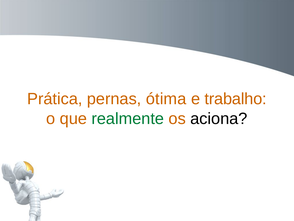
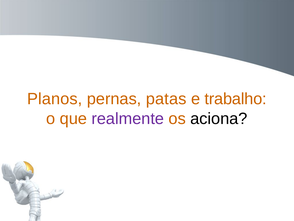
Prática: Prática -> Planos
ótima: ótima -> patas
realmente colour: green -> purple
